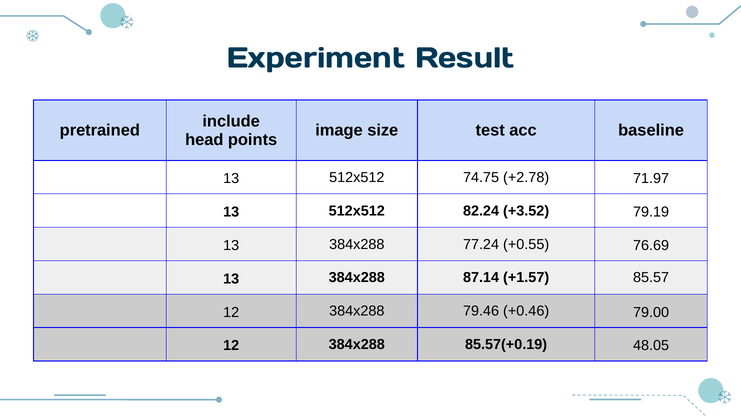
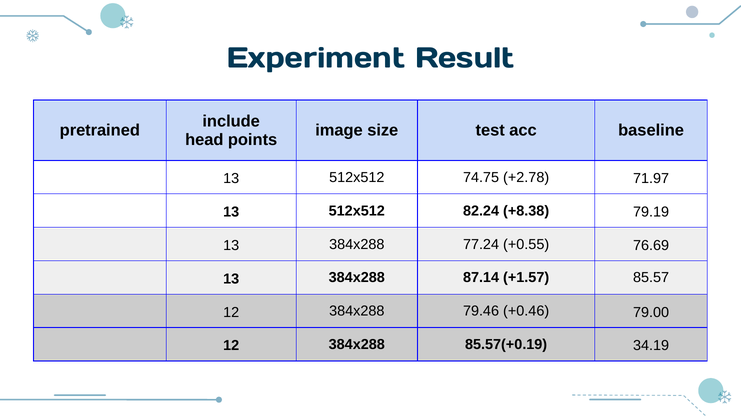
+3.52: +3.52 -> +8.38
48.05: 48.05 -> 34.19
